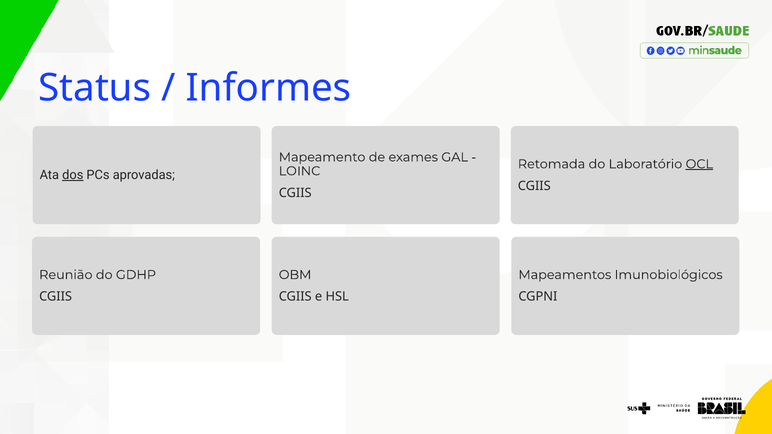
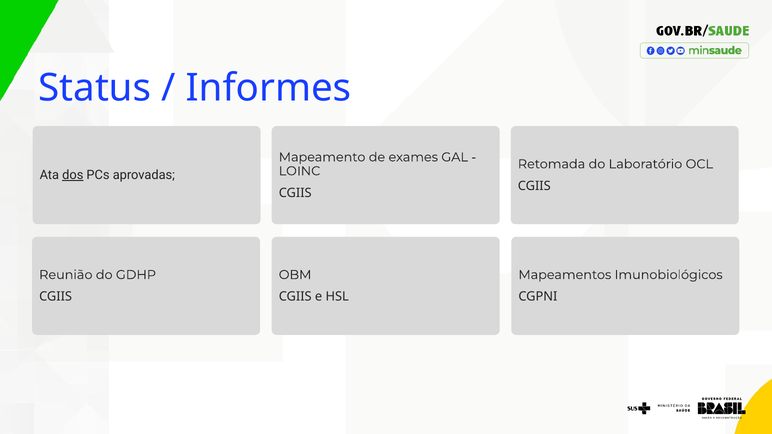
OCL underline: present -> none
